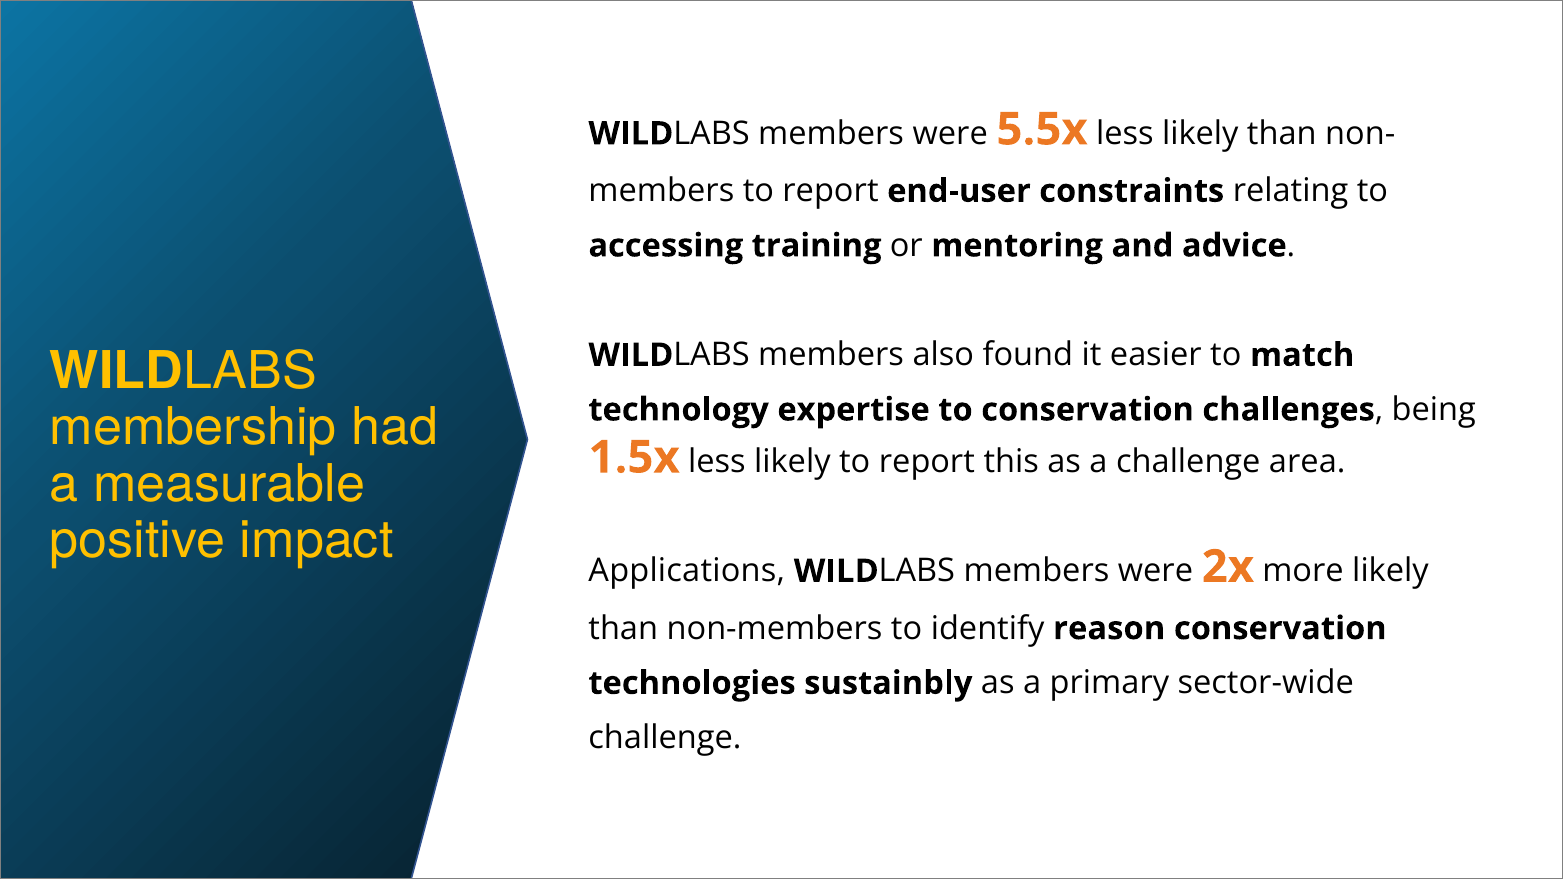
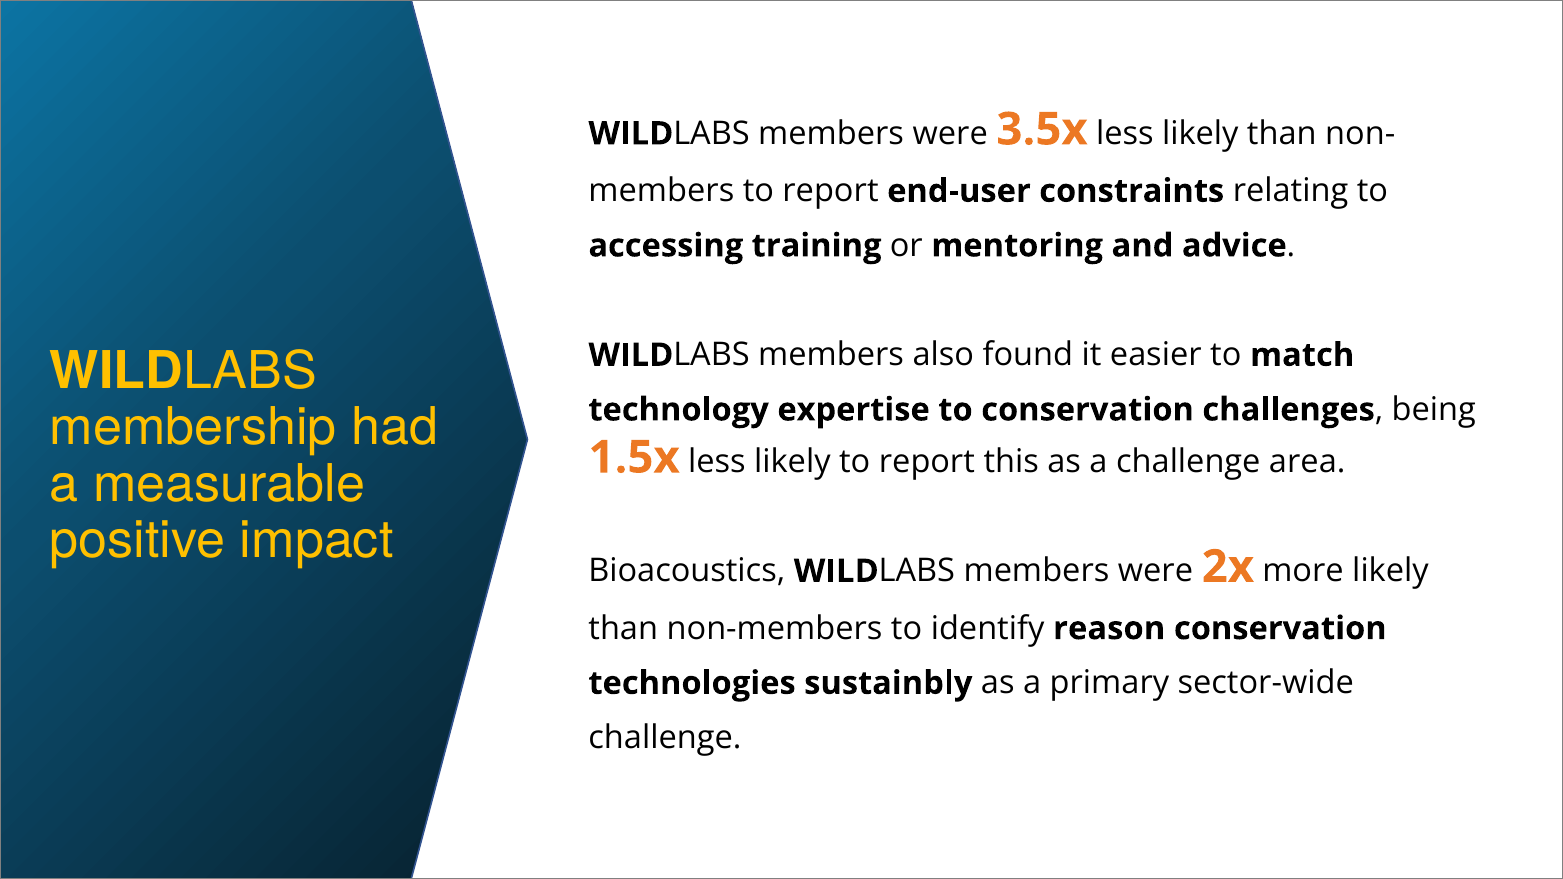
5.5x: 5.5x -> 3.5x
Applications: Applications -> Bioacoustics
